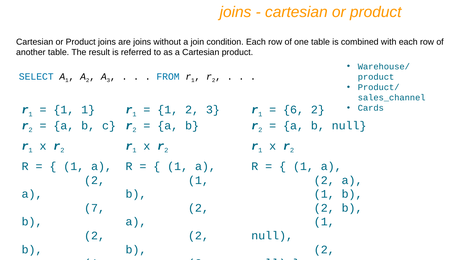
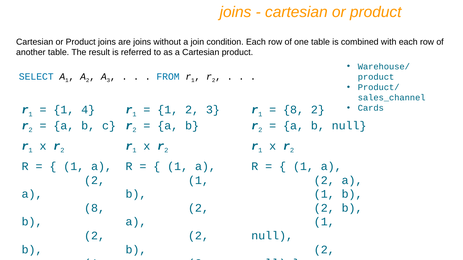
1 1: 1 -> 4
6 at (294, 110): 6 -> 8
7 at (95, 208): 7 -> 8
